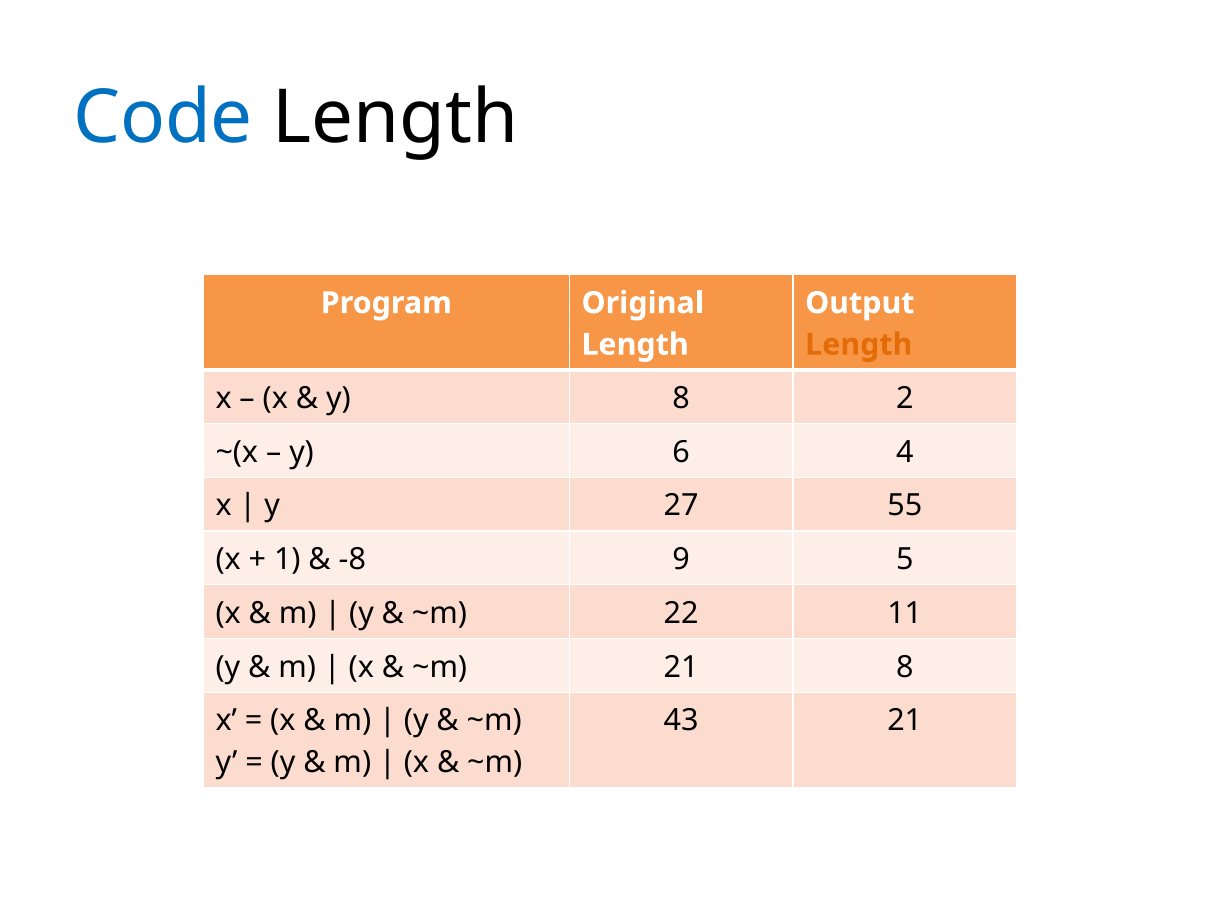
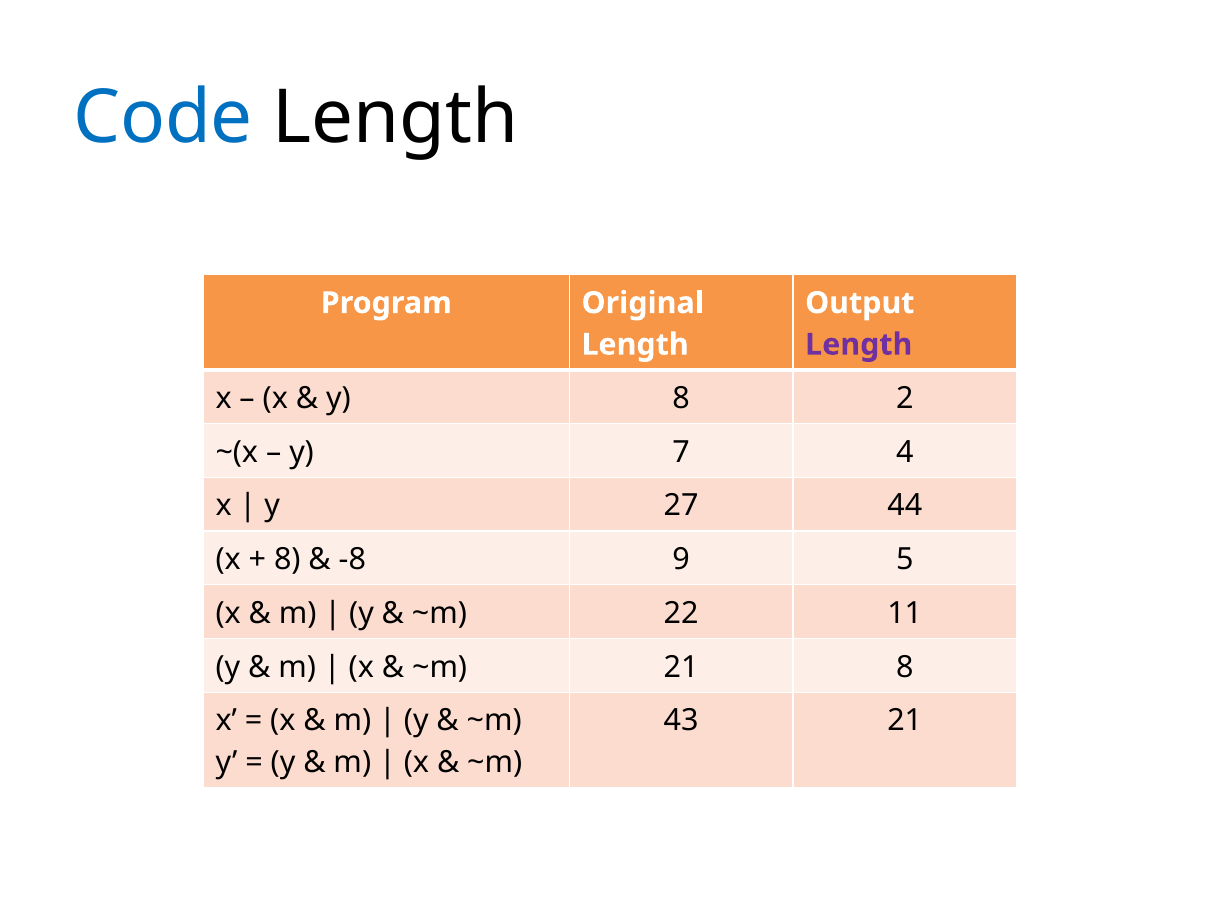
Length at (859, 345) colour: orange -> purple
6: 6 -> 7
55: 55 -> 44
1 at (287, 560): 1 -> 8
